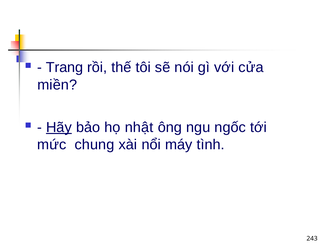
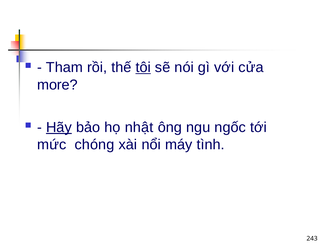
Trang: Trang -> Tham
tôi underline: none -> present
miền: miền -> more
chung: chung -> chóng
